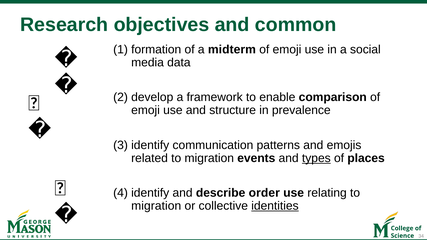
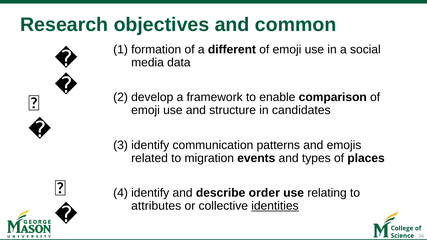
midterm: midterm -> different
prevalence: prevalence -> candidates
types underline: present -> none
migration at (156, 206): migration -> attributes
